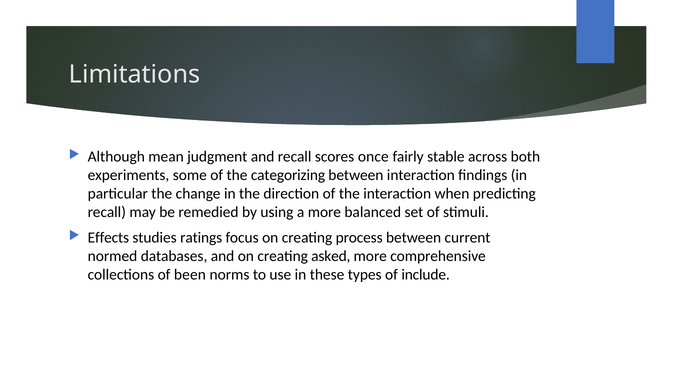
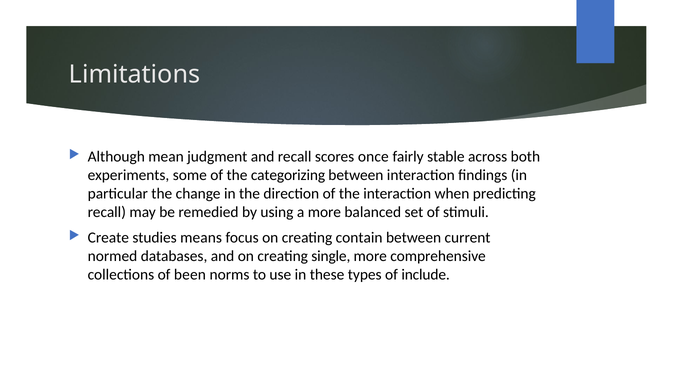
Effects: Effects -> Create
ratings: ratings -> means
process: process -> contain
asked: asked -> single
